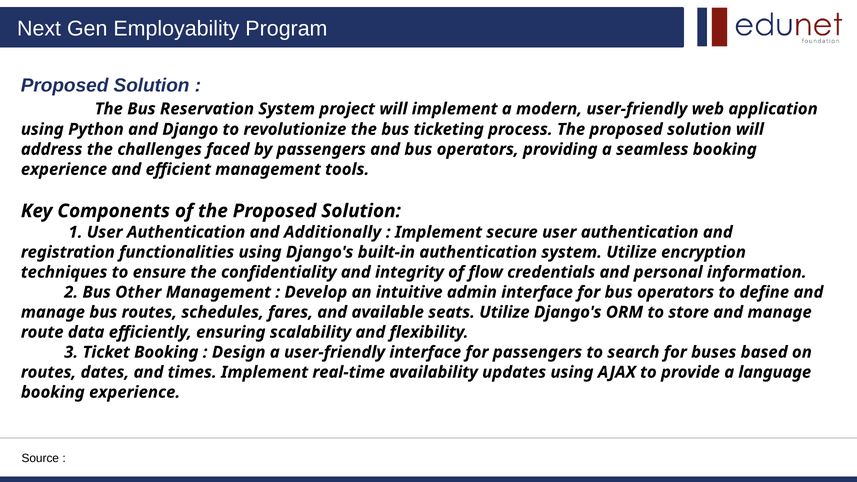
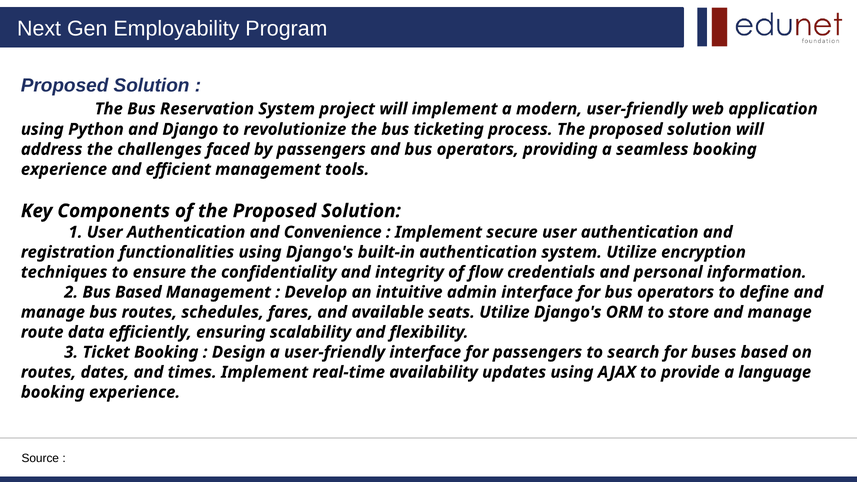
Additionally: Additionally -> Convenience
Bus Other: Other -> Based
